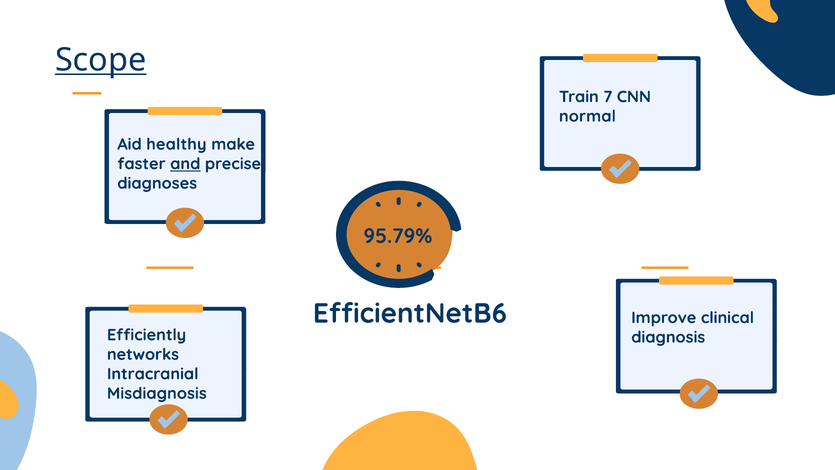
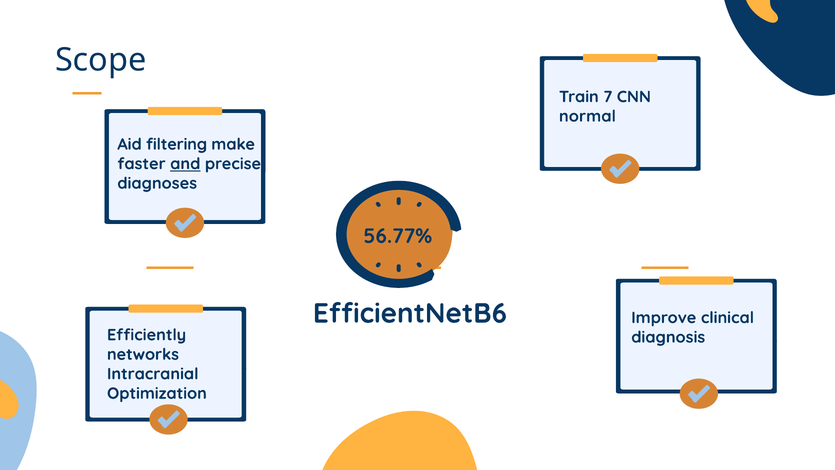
Scope underline: present -> none
healthy: healthy -> filtering
95.79%: 95.79% -> 56.77%
Misdiagnosis: Misdiagnosis -> Optimization
